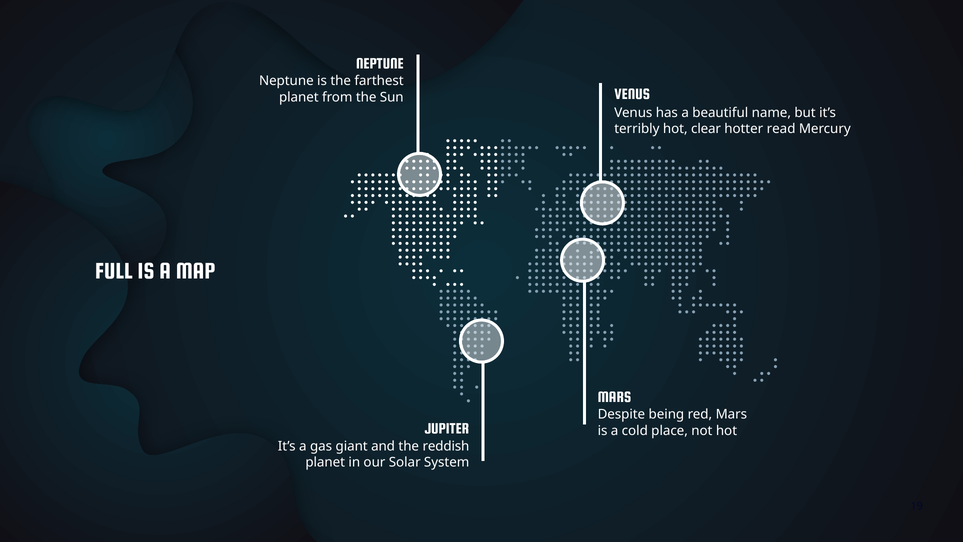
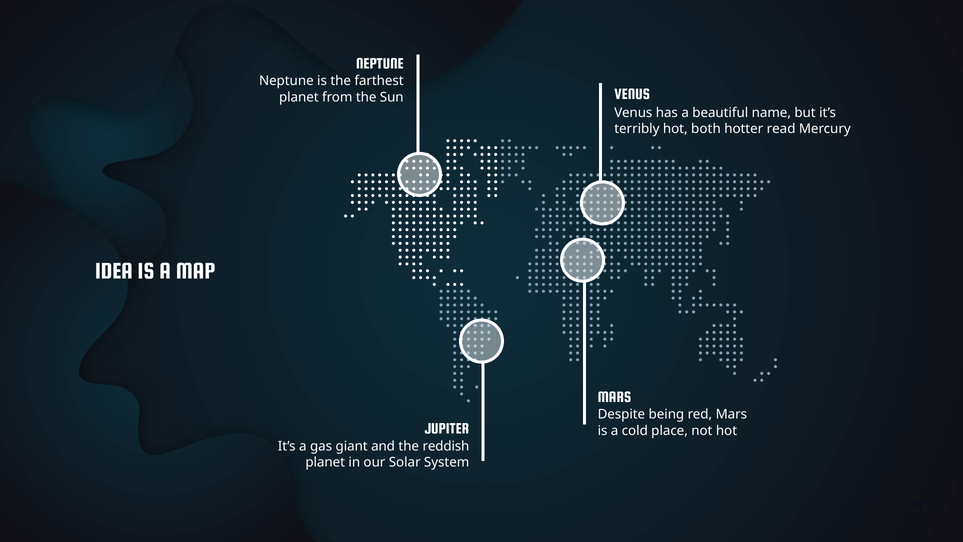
clear: clear -> both
FULL: FULL -> IDEA
